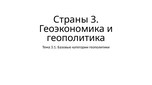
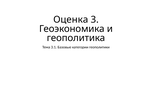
Страны: Страны -> Оценка
